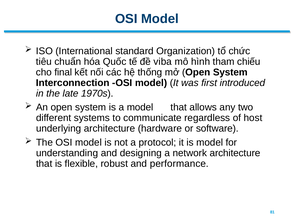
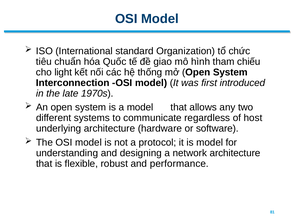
viba: viba -> giao
final: final -> light
